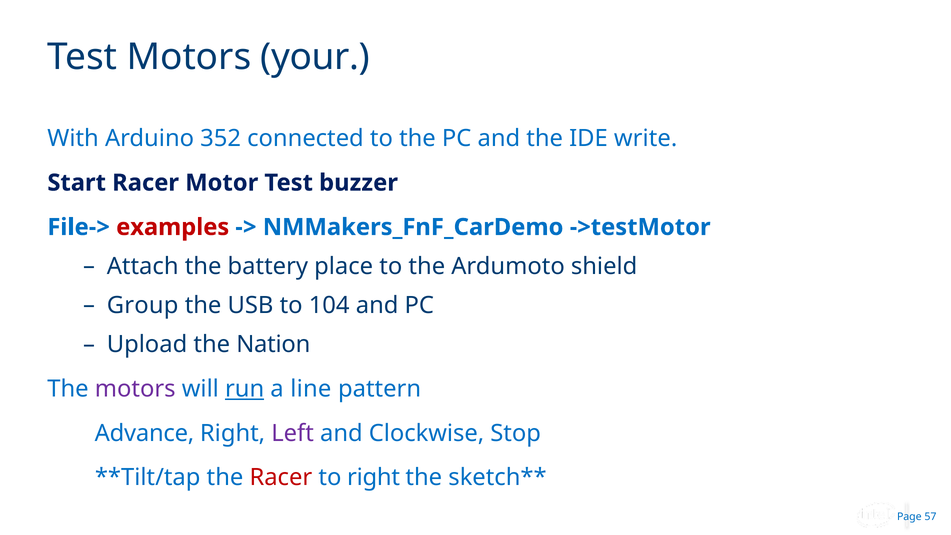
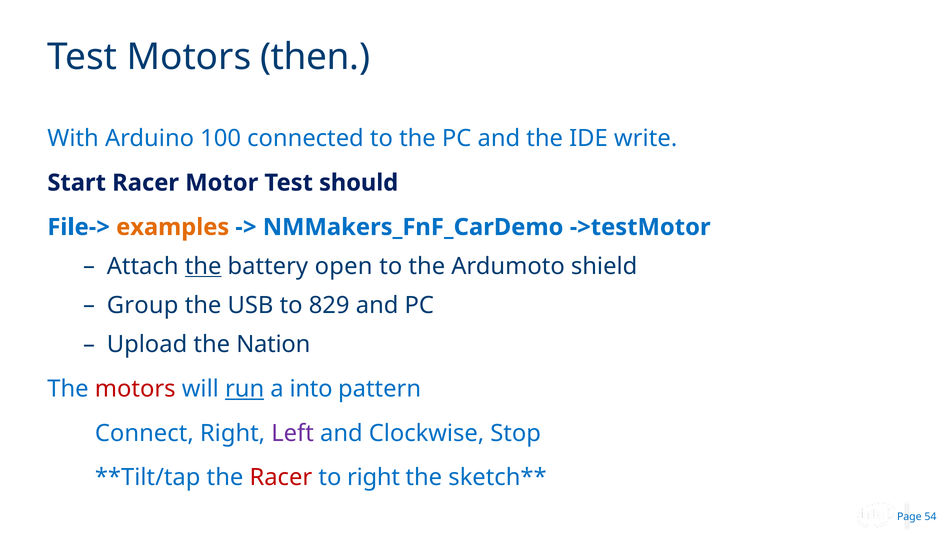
your: your -> then
352: 352 -> 100
buzzer: buzzer -> should
examples colour: red -> orange
the at (203, 266) underline: none -> present
place: place -> open
104: 104 -> 829
motors at (135, 389) colour: purple -> red
line: line -> into
Advance: Advance -> Connect
57: 57 -> 54
